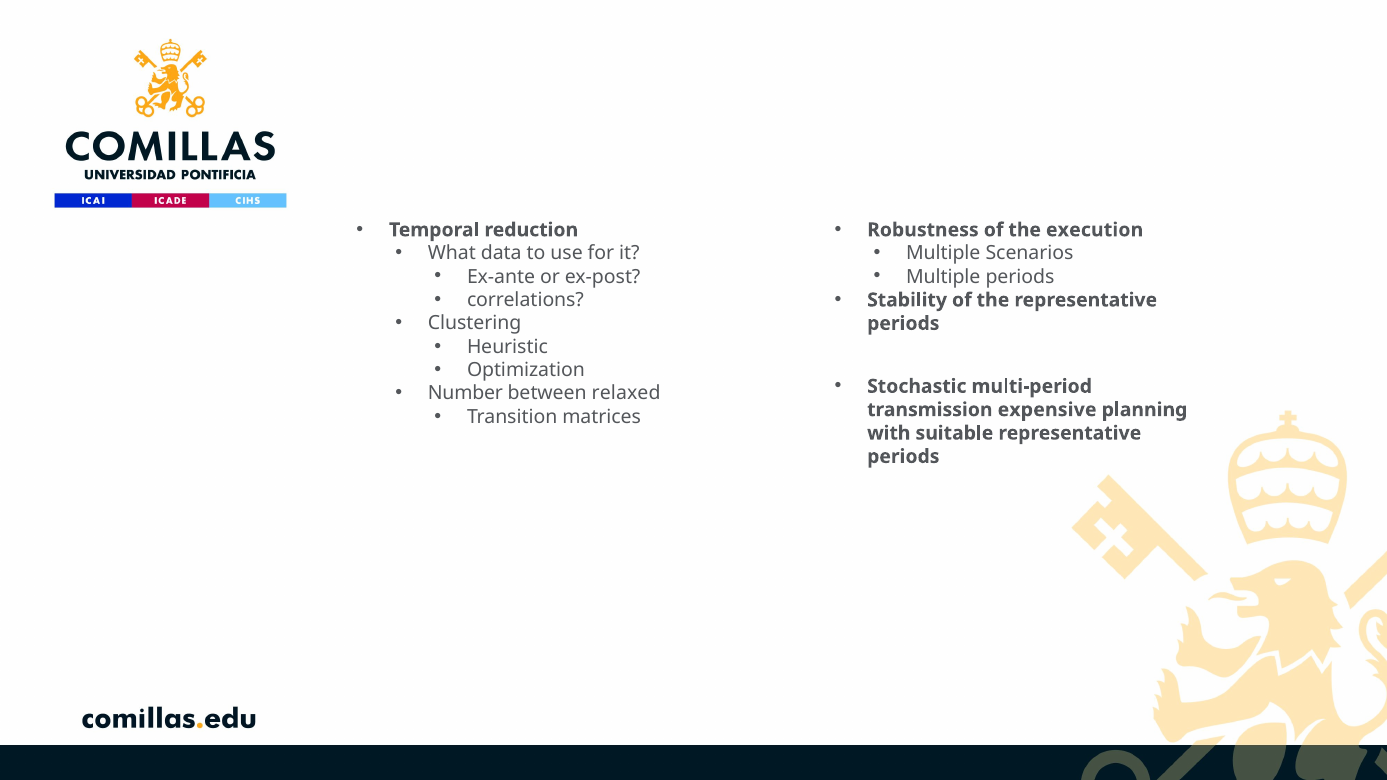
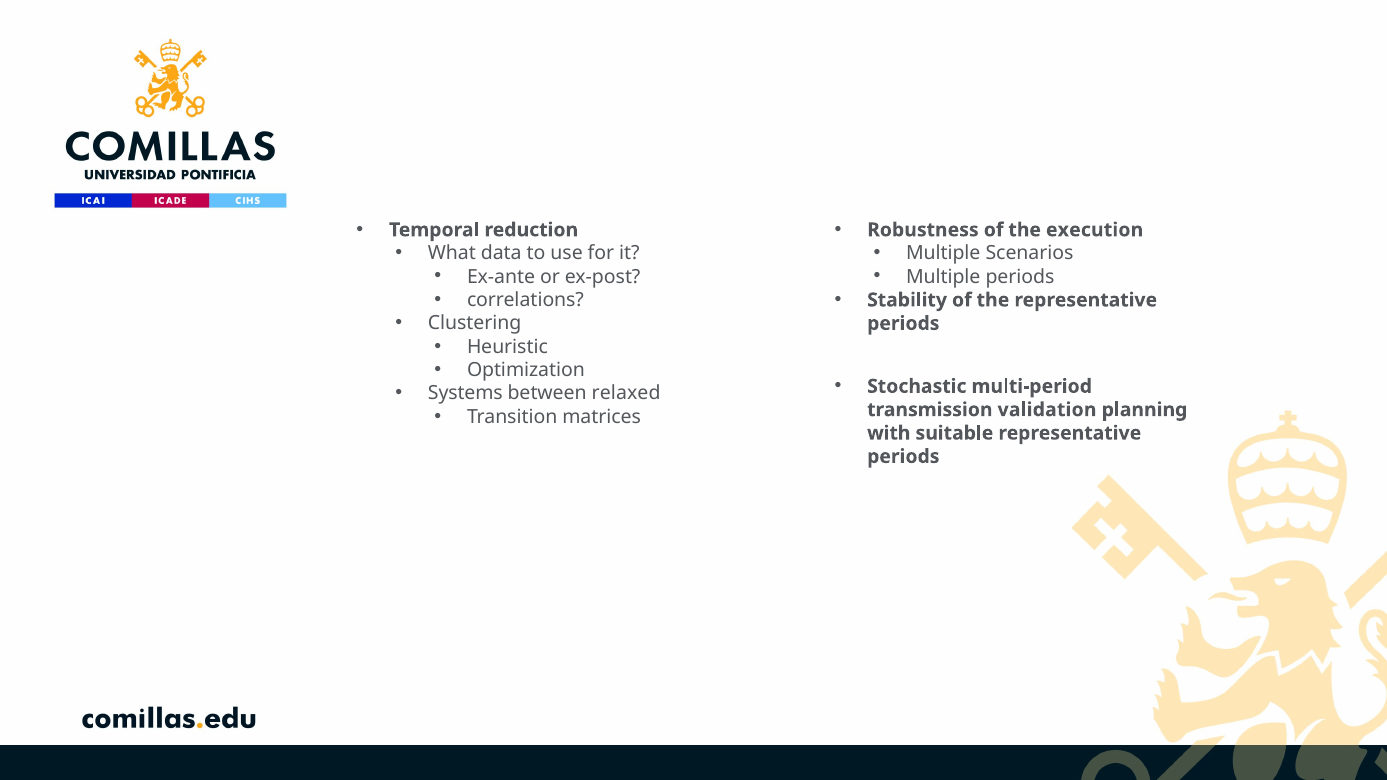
Number: Number -> Systems
expensive: expensive -> validation
